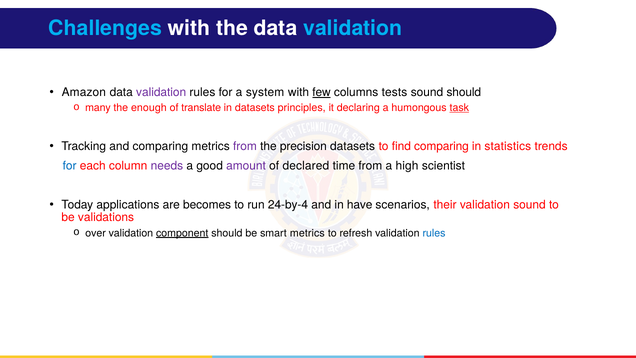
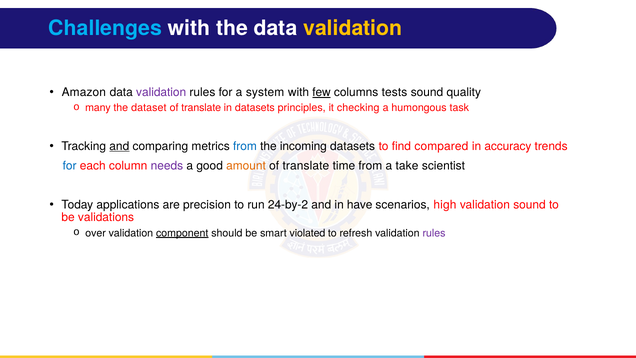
validation at (353, 28) colour: light blue -> yellow
sound should: should -> quality
enough: enough -> dataset
declaring: declaring -> checking
task underline: present -> none
and at (119, 146) underline: none -> present
from at (245, 146) colour: purple -> blue
precision: precision -> incoming
find comparing: comparing -> compared
statistics: statistics -> accuracy
amount colour: purple -> orange
declared at (306, 165): declared -> translate
high: high -> take
becomes: becomes -> precision
24-by-4: 24-by-4 -> 24-by-2
their: their -> high
smart metrics: metrics -> violated
rules at (434, 233) colour: blue -> purple
